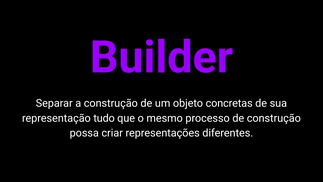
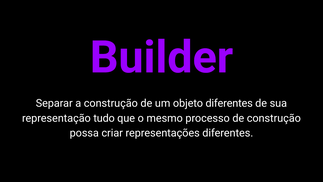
objeto concretas: concretas -> diferentes
